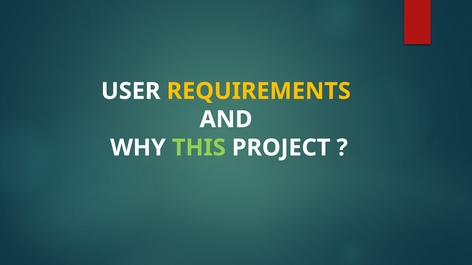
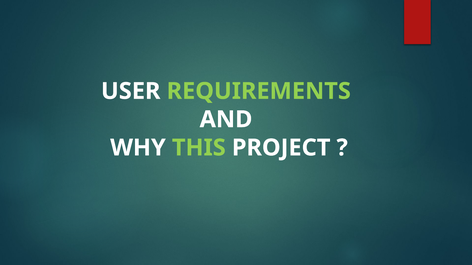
REQUIREMENTS colour: yellow -> light green
